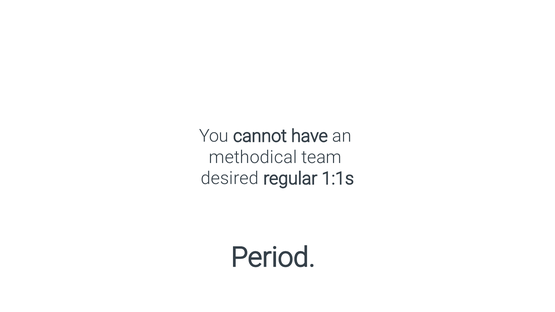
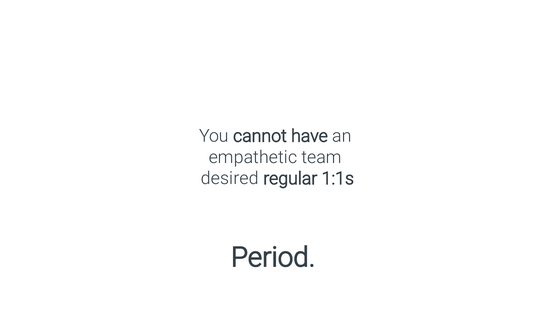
methodical: methodical -> empathetic
